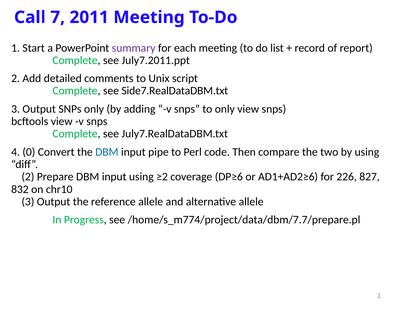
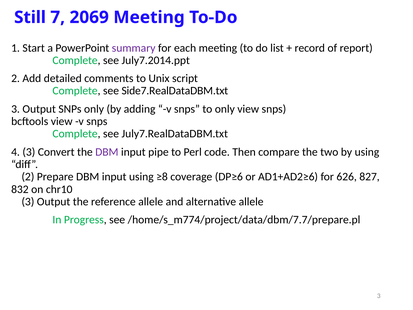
Call: Call -> Still
2011: 2011 -> 2069
July7.2011.ppt: July7.2011.ppt -> July7.2014.ppt
4 0: 0 -> 3
DBM at (107, 152) colour: blue -> purple
≥2: ≥2 -> ≥8
226: 226 -> 626
